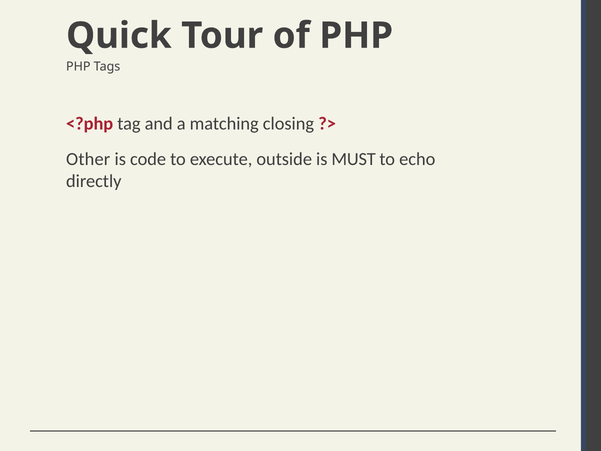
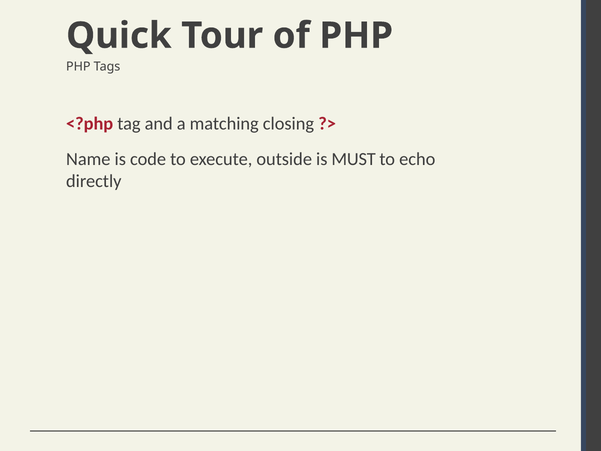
Other: Other -> Name
